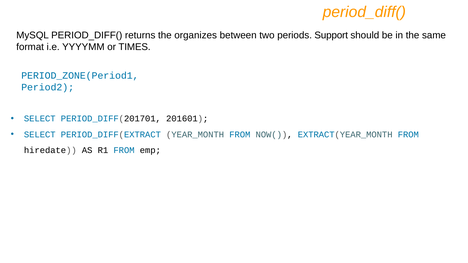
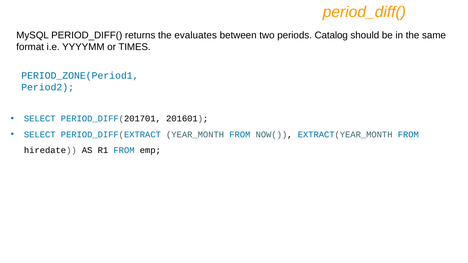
organizes: organizes -> evaluates
Support: Support -> Catalog
